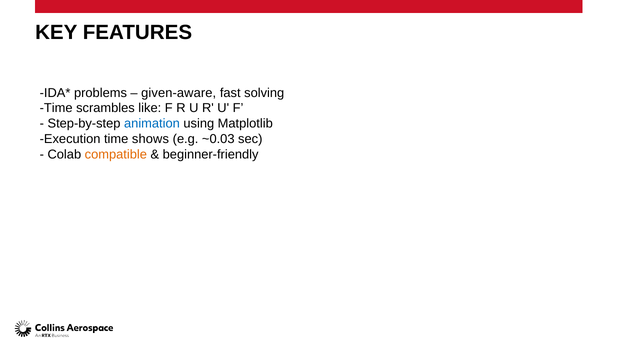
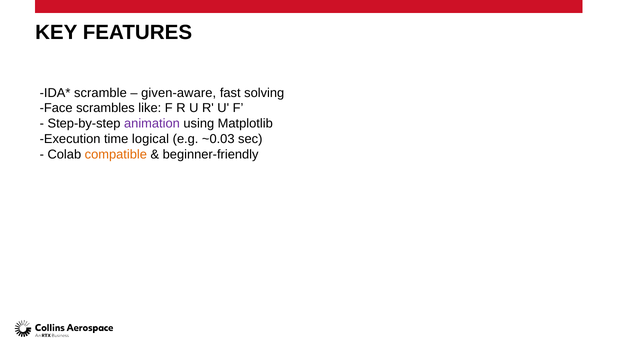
problems: problems -> scramble
Time at (56, 108): Time -> Face
animation colour: blue -> purple
shows: shows -> logical
